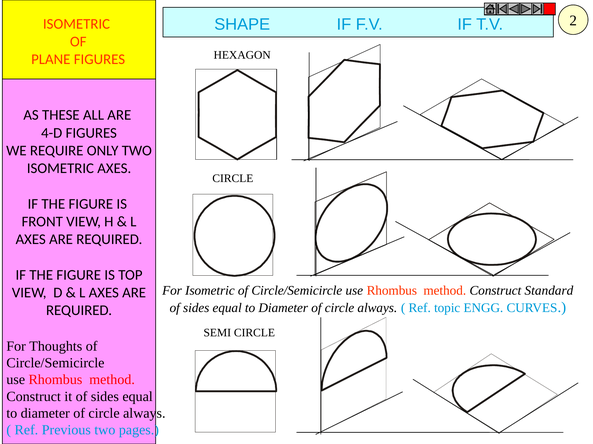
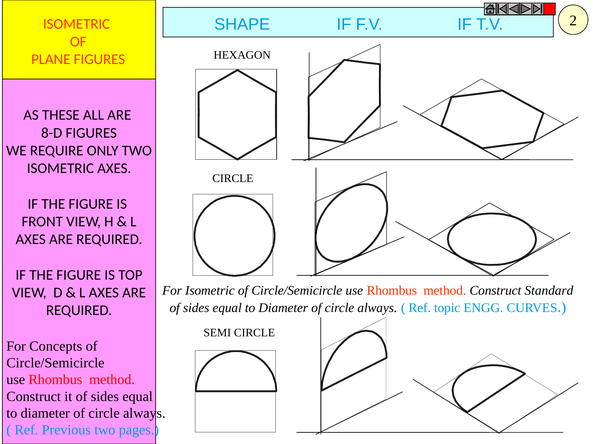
4-D: 4-D -> 8-D
Thoughts: Thoughts -> Concepts
